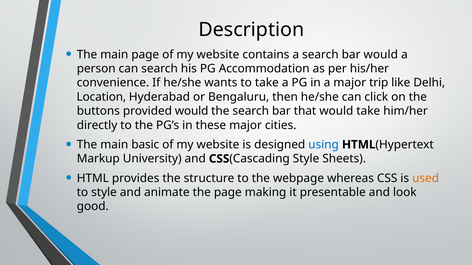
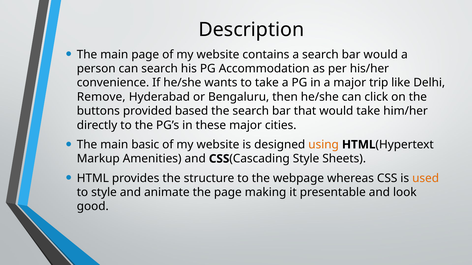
Location: Location -> Remove
provided would: would -> based
using colour: blue -> orange
University: University -> Amenities
